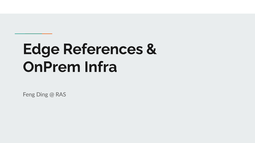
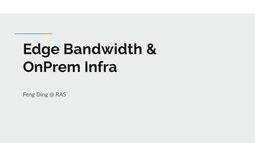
References: References -> Bandwidth
